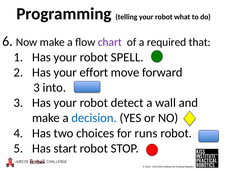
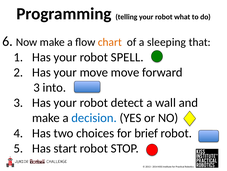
chart colour: purple -> orange
required: required -> sleeping
your effort: effort -> move
runs: runs -> brief
